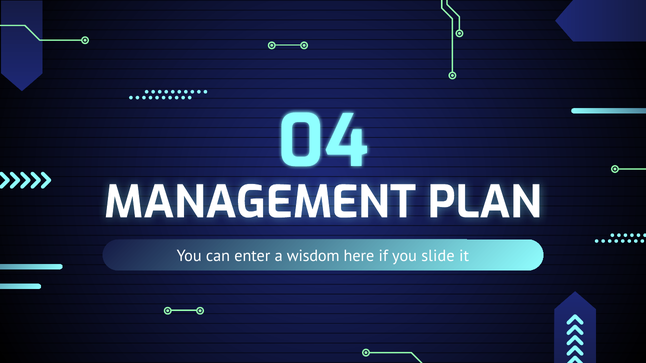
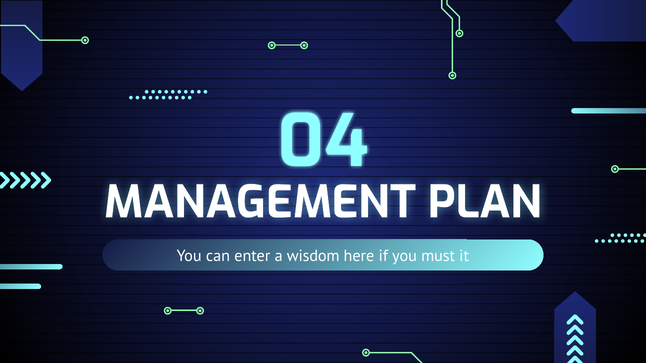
slide: slide -> must
